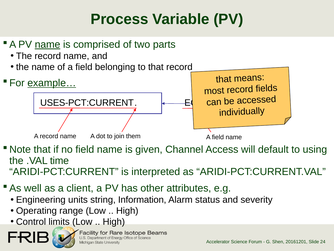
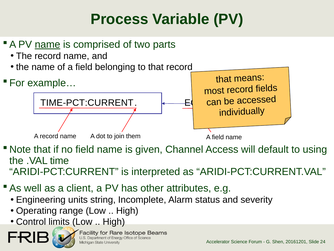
example… underline: present -> none
USES-PCT:CURRENT: USES-PCT:CURRENT -> TIME-PCT:CURRENT
Information: Information -> Incomplete
